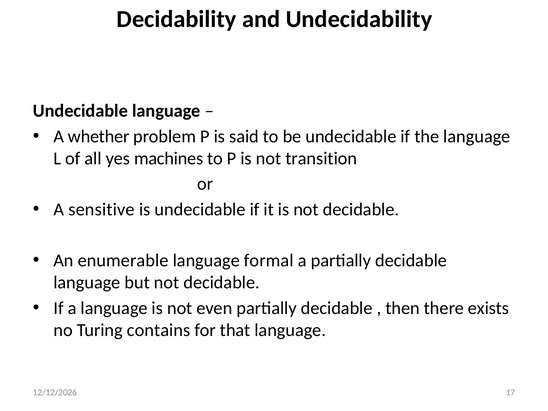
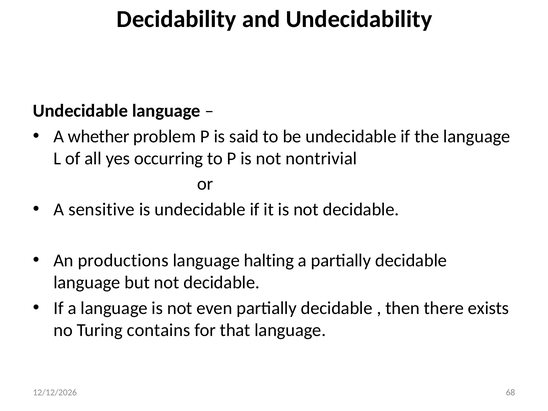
machines: machines -> occurring
transition: transition -> nontrivial
enumerable: enumerable -> productions
formal: formal -> halting
17: 17 -> 68
